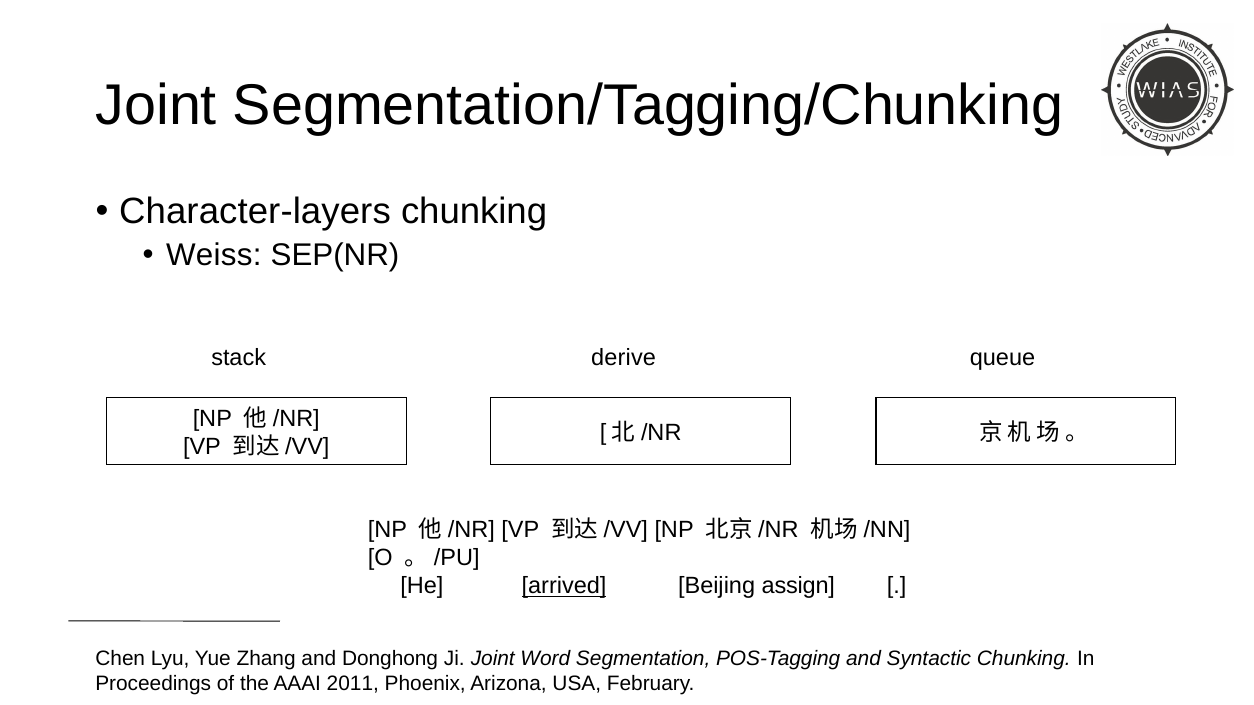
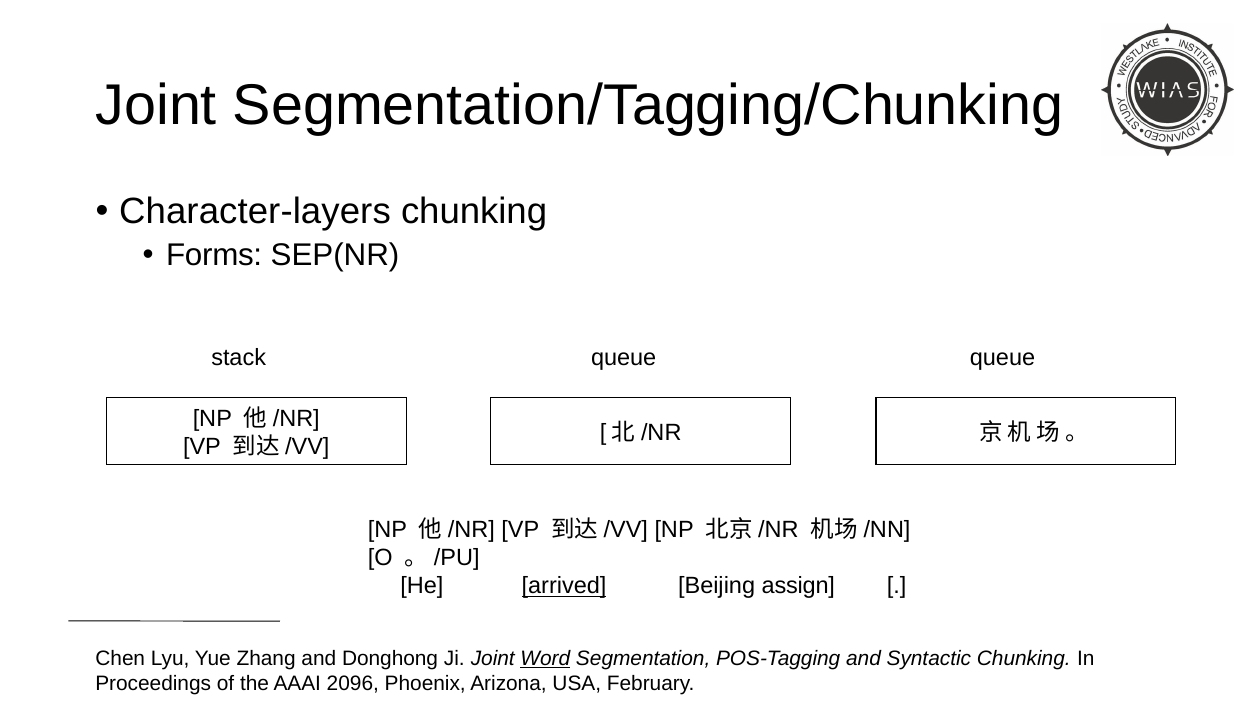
Weiss: Weiss -> Forms
stack derive: derive -> queue
Word underline: none -> present
2011: 2011 -> 2096
